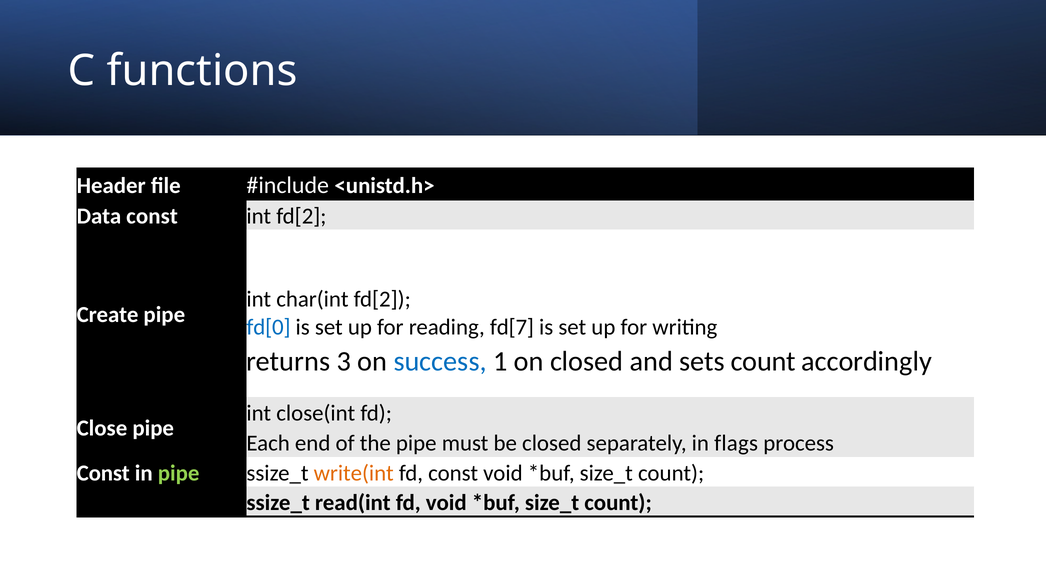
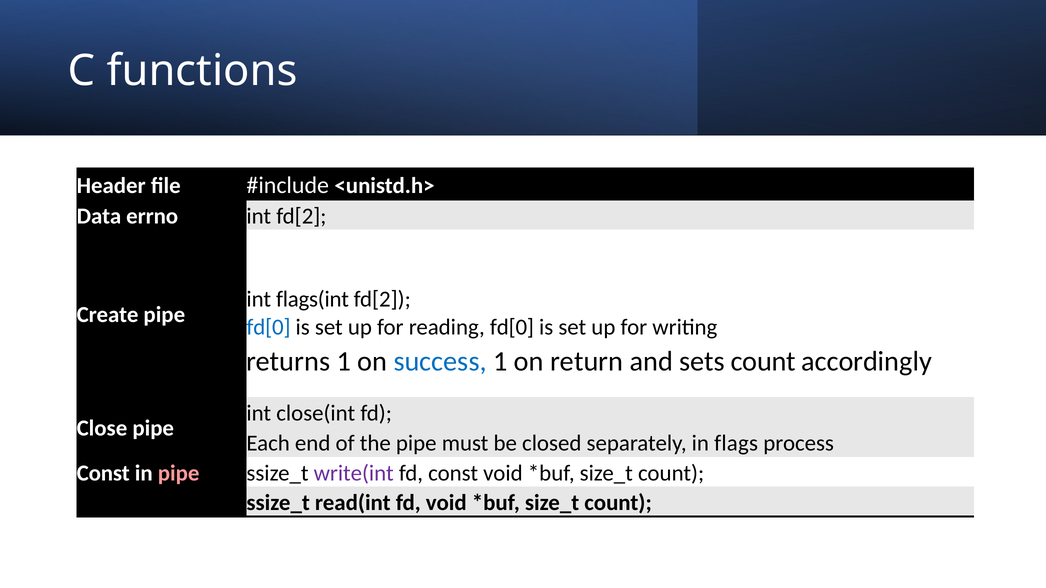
Data const: const -> errno
char(int: char(int -> flags(int
reading fd[7: fd[7 -> fd[0
returns 3: 3 -> 1
on closed: closed -> return
pipe at (179, 473) colour: light green -> pink
write(int colour: orange -> purple
